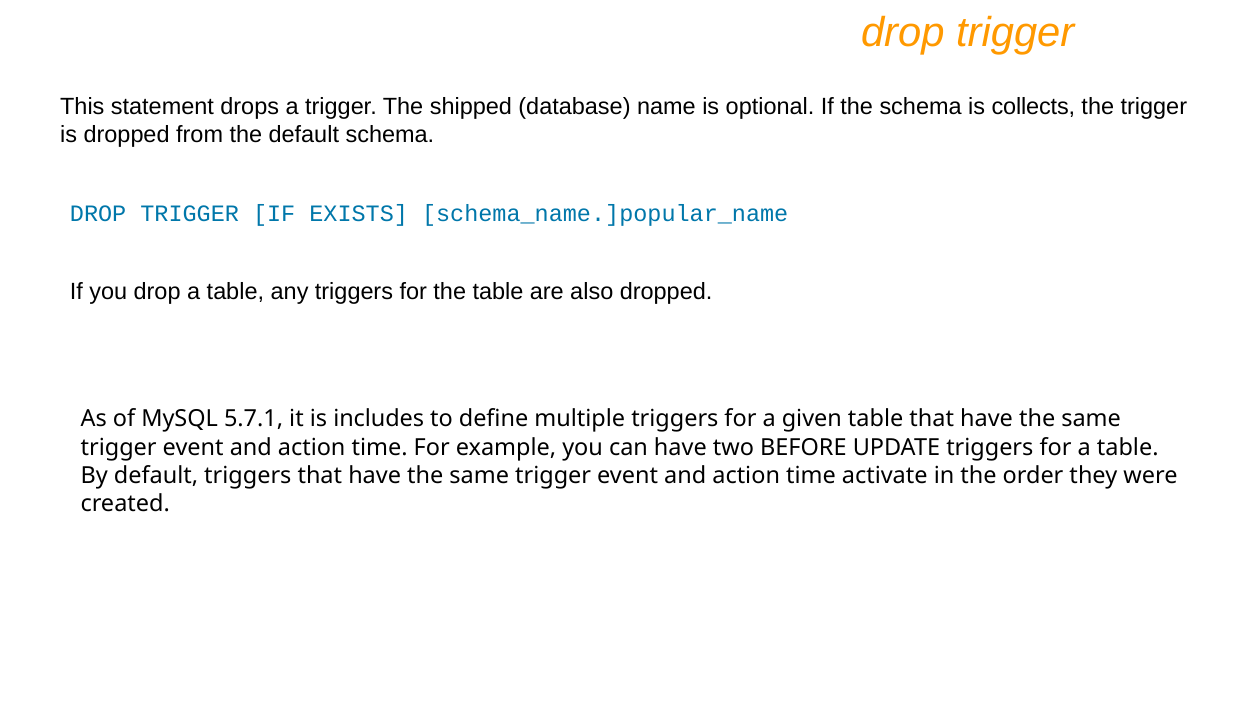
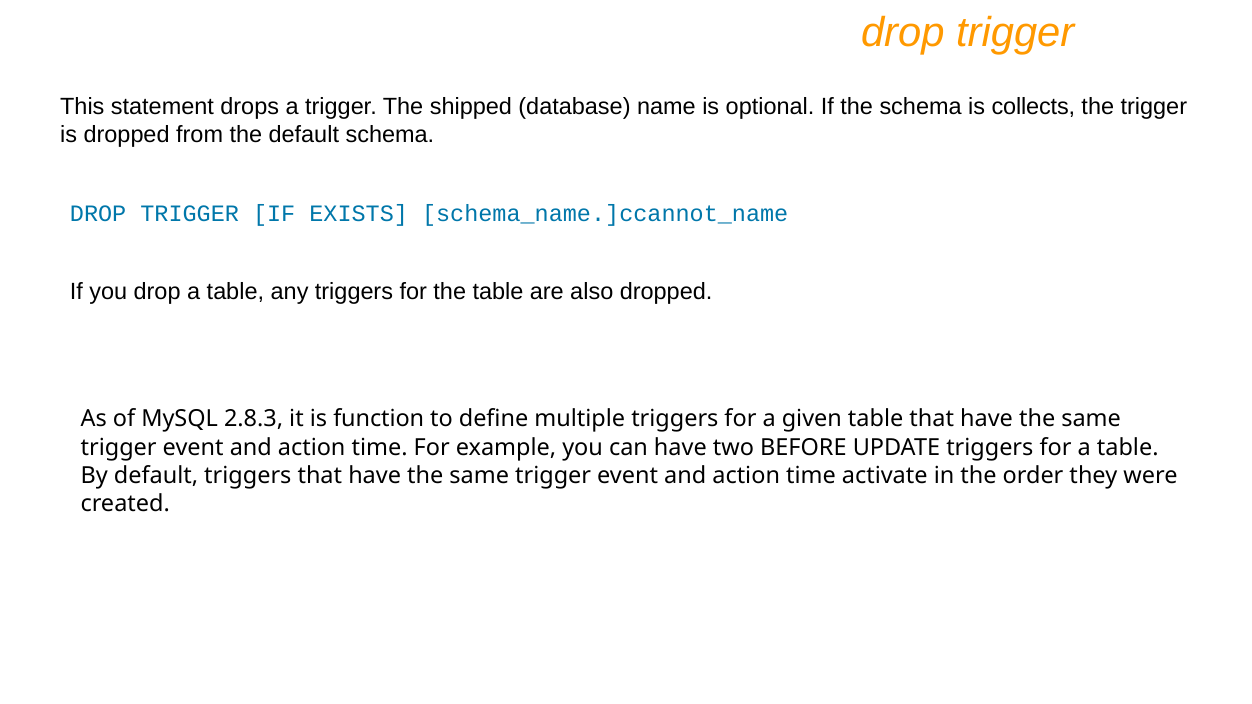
schema_name.]popular_name: schema_name.]popular_name -> schema_name.]ccannot_name
5.7.1: 5.7.1 -> 2.8.3
includes: includes -> function
